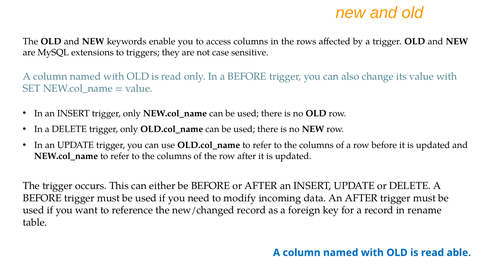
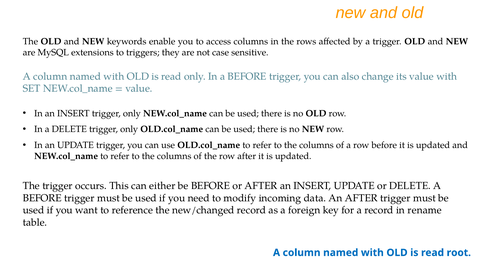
able: able -> root
